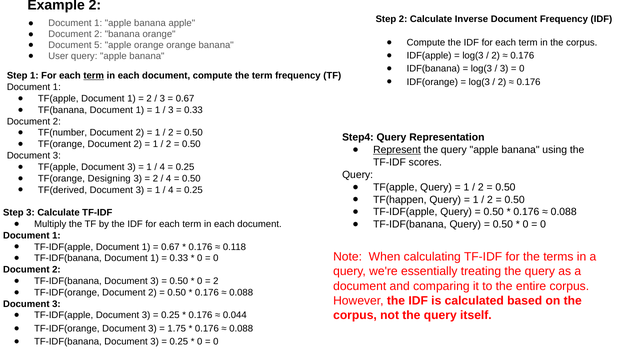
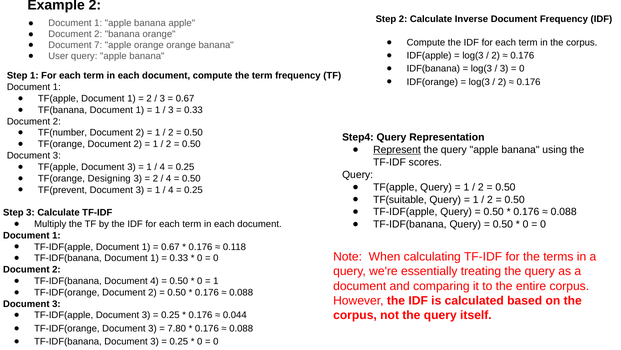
5: 5 -> 7
term at (94, 76) underline: present -> none
TF(derived: TF(derived -> TF(prevent
TF(happen: TF(happen -> TF(suitable
3 at (155, 281): 3 -> 4
2 at (216, 281): 2 -> 1
1.75: 1.75 -> 7.80
